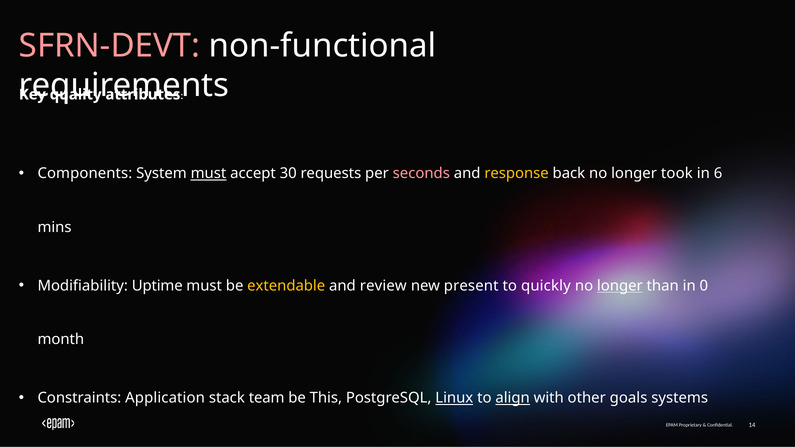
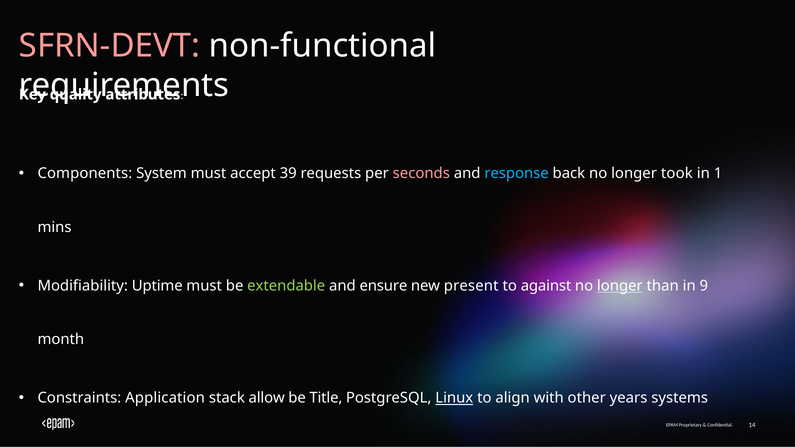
must at (209, 174) underline: present -> none
30: 30 -> 39
response colour: yellow -> light blue
6: 6 -> 1
extendable colour: yellow -> light green
review: review -> ensure
quickly: quickly -> against
0: 0 -> 9
team: team -> allow
This: This -> Title
align underline: present -> none
goals: goals -> years
